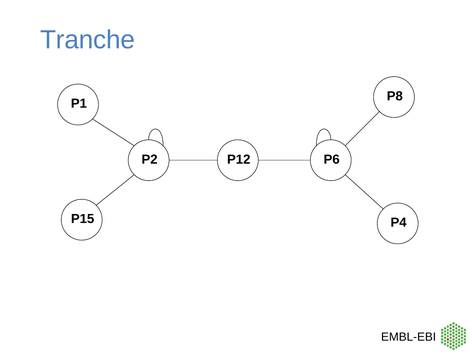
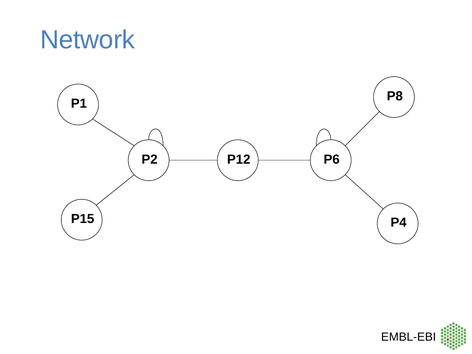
Tranche: Tranche -> Network
